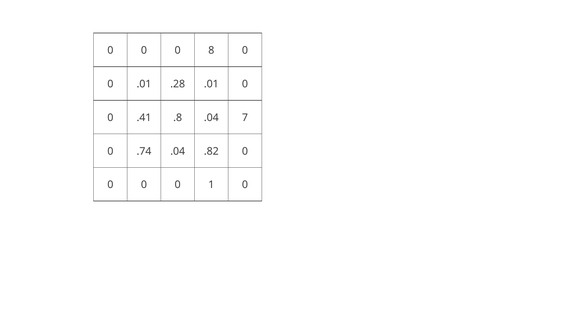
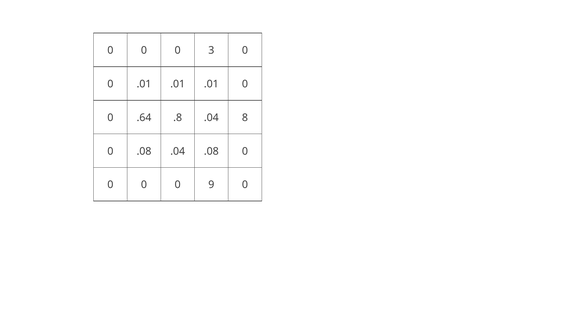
8: 8 -> 3
0 .01 .28: .28 -> .01
.41: .41 -> .64
7: 7 -> 8
0 .74: .74 -> .08
.04 .82: .82 -> .08
1: 1 -> 9
